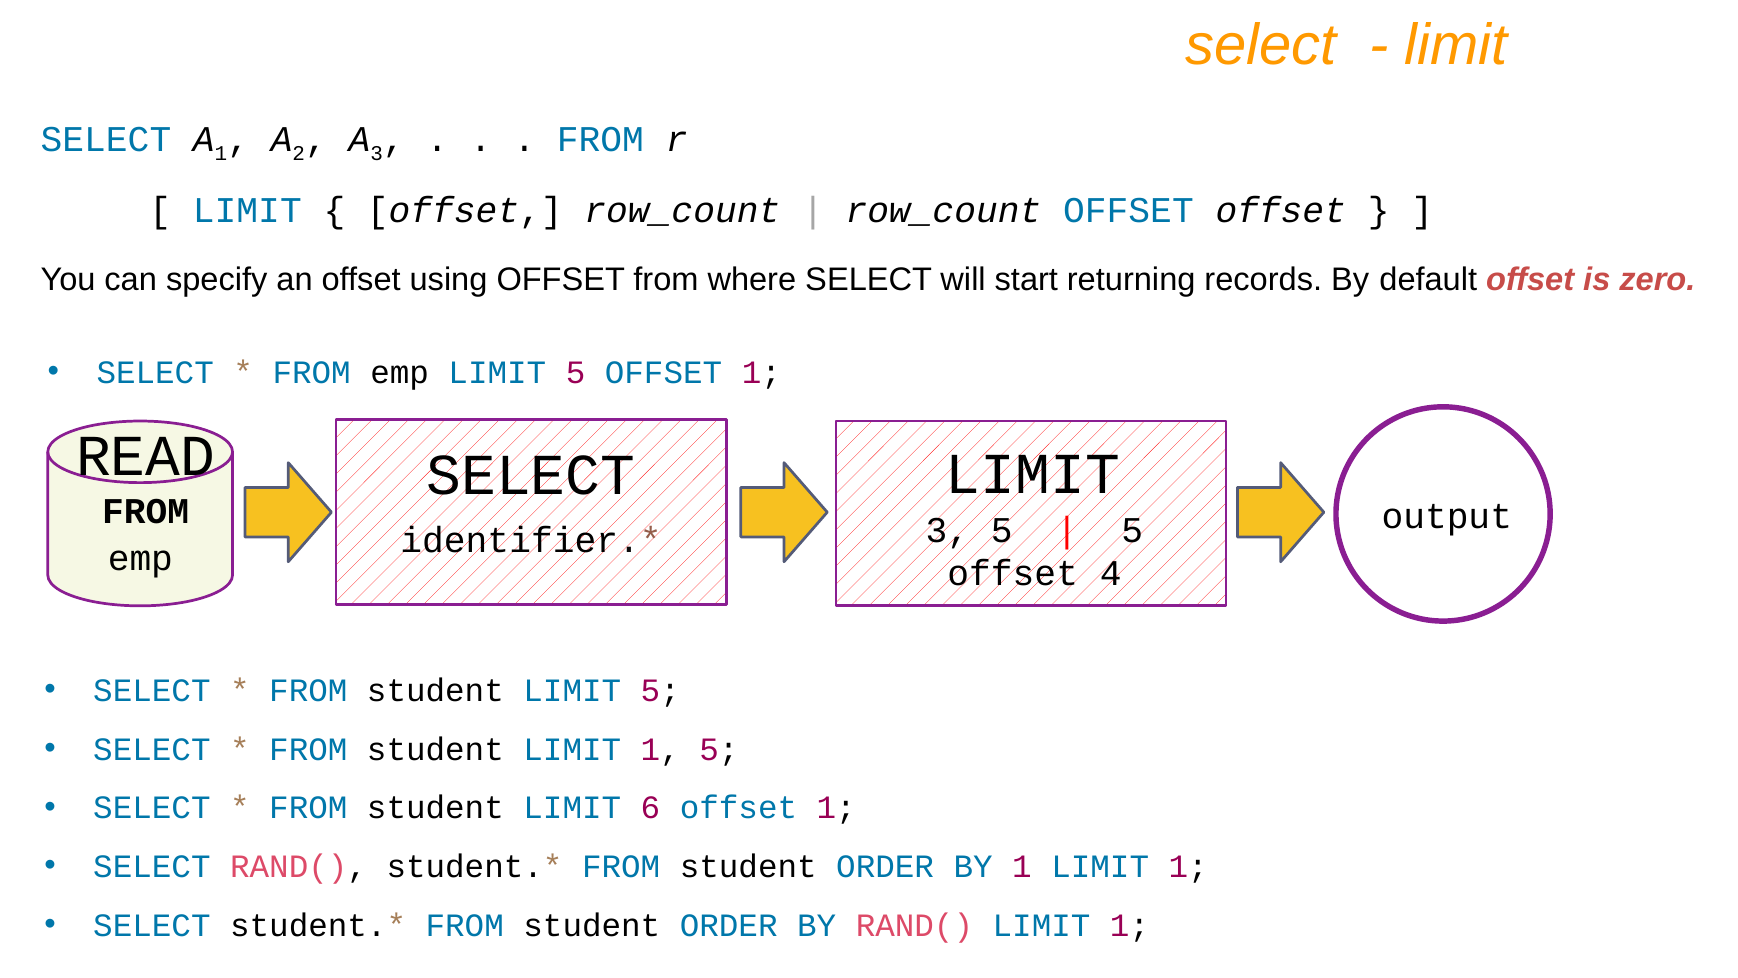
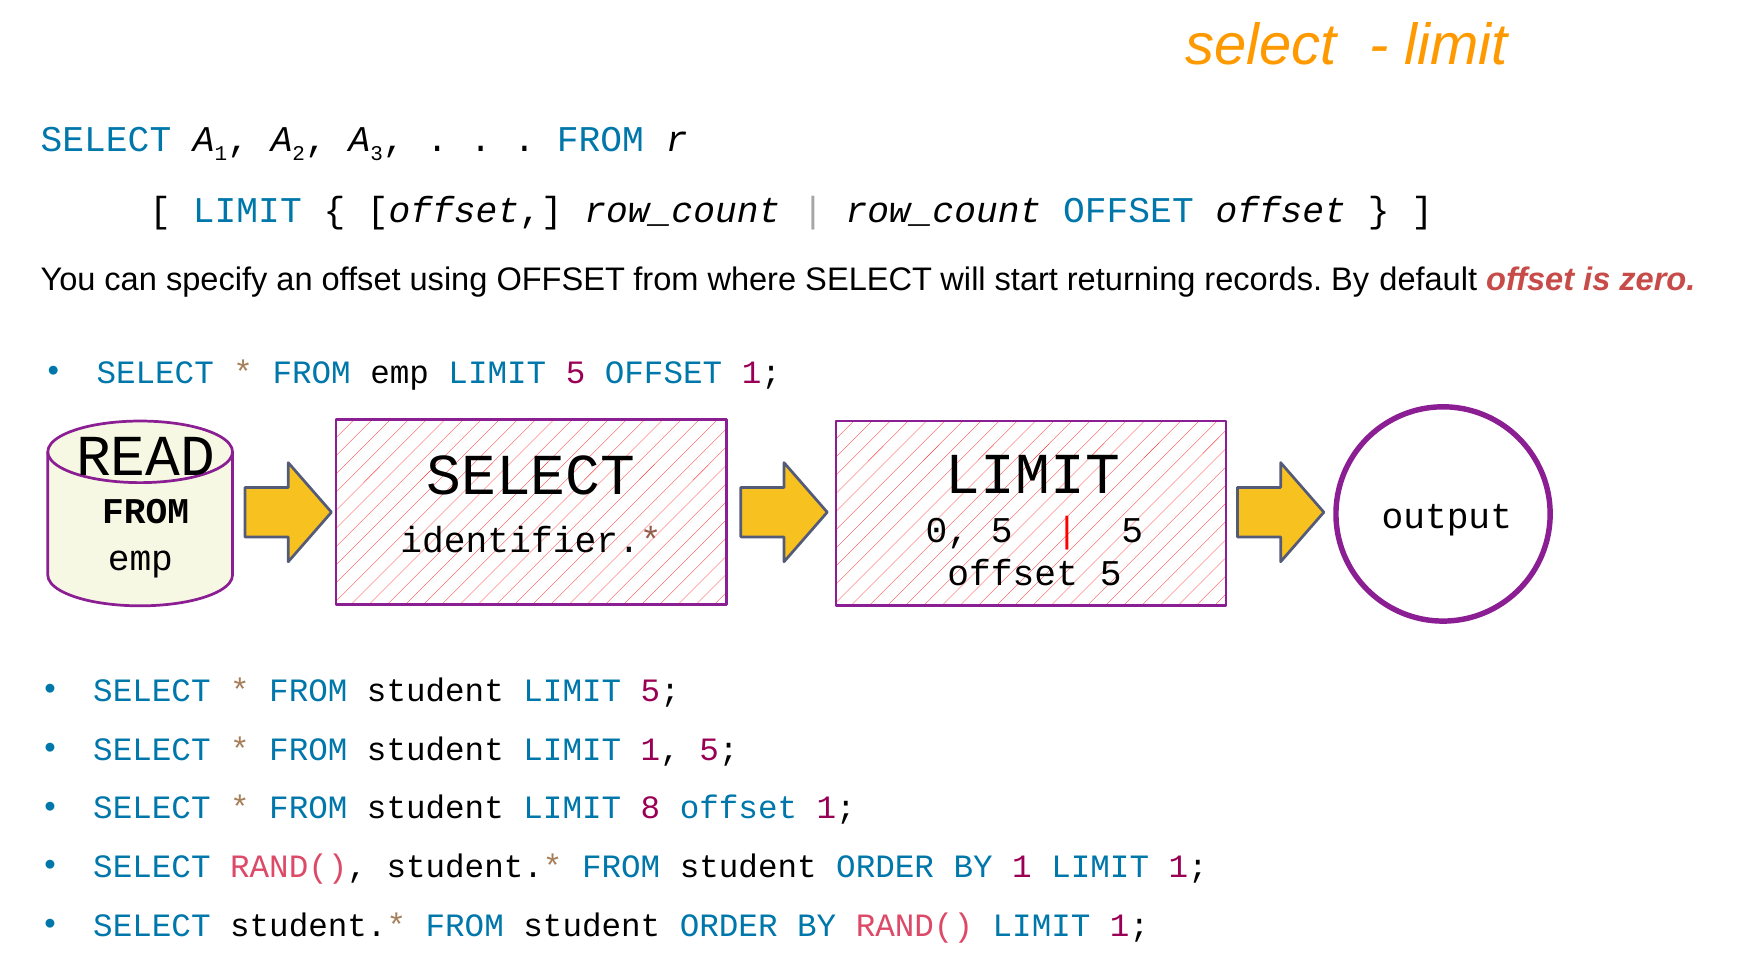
3 at (947, 530): 3 -> 0
offset 4: 4 -> 5
6: 6 -> 8
